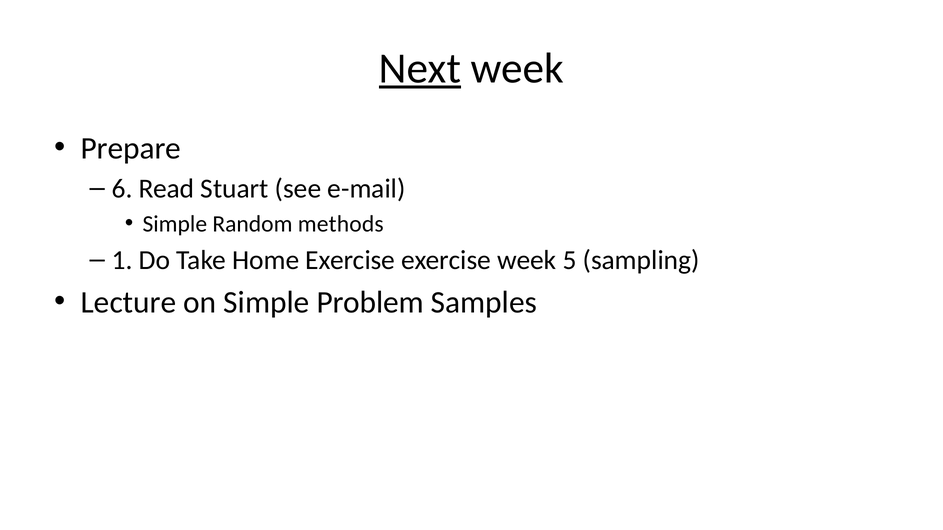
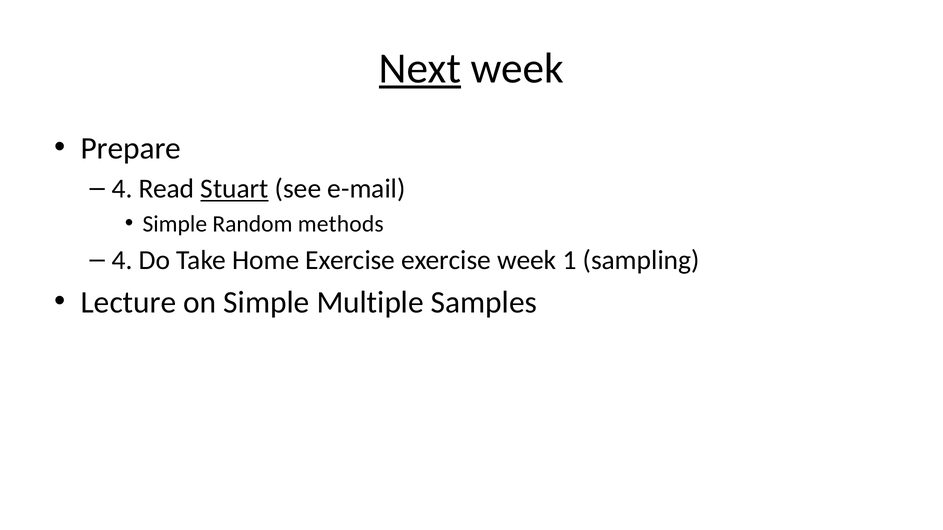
6 at (122, 189): 6 -> 4
Stuart underline: none -> present
1 at (122, 261): 1 -> 4
5: 5 -> 1
Problem: Problem -> Multiple
